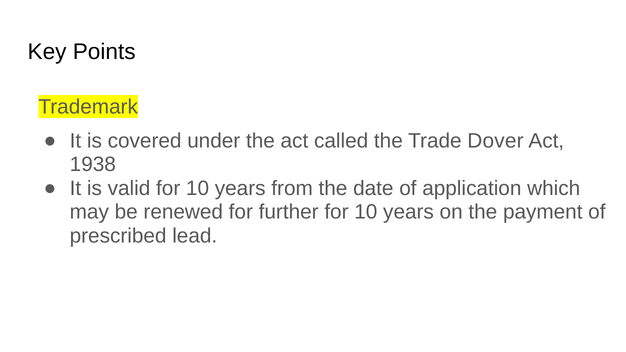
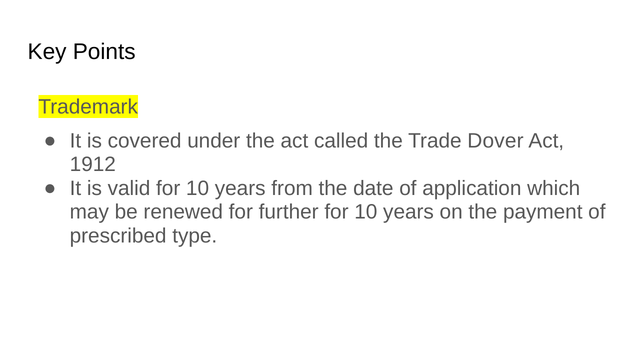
1938: 1938 -> 1912
lead: lead -> type
